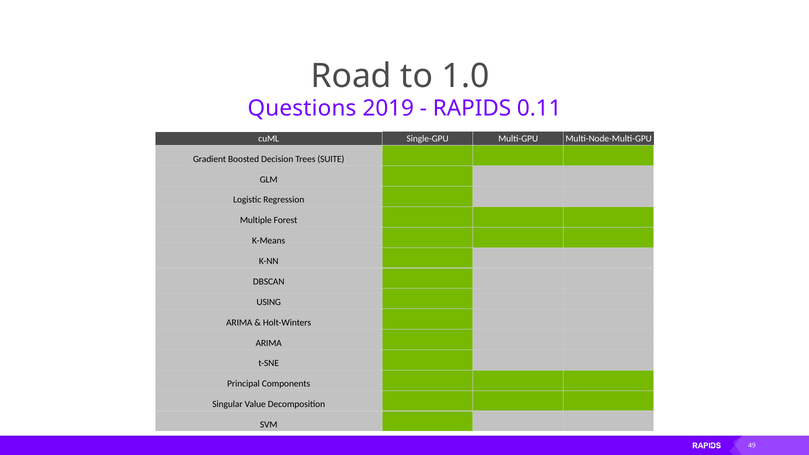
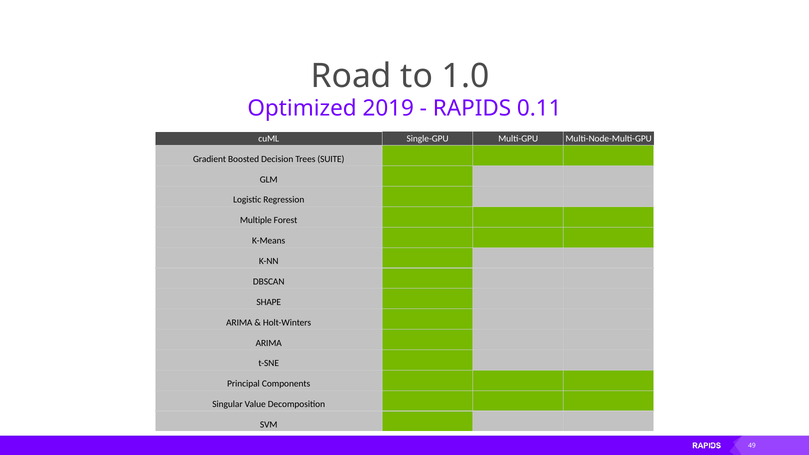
Questions: Questions -> Optimized
USING: USING -> SHAPE
